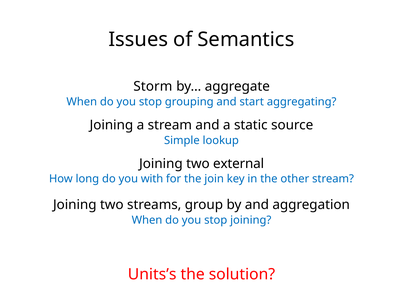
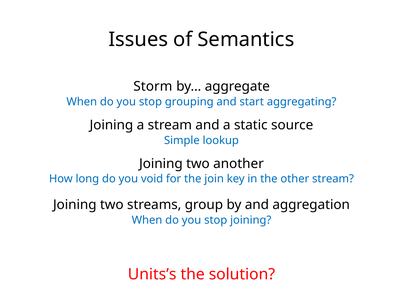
external: external -> another
with: with -> void
